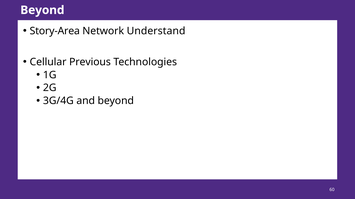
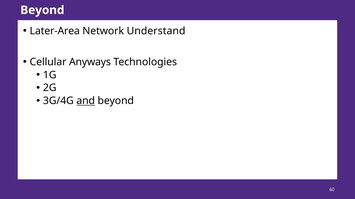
Story-Area: Story-Area -> Later-Area
Previous: Previous -> Anyways
and underline: none -> present
